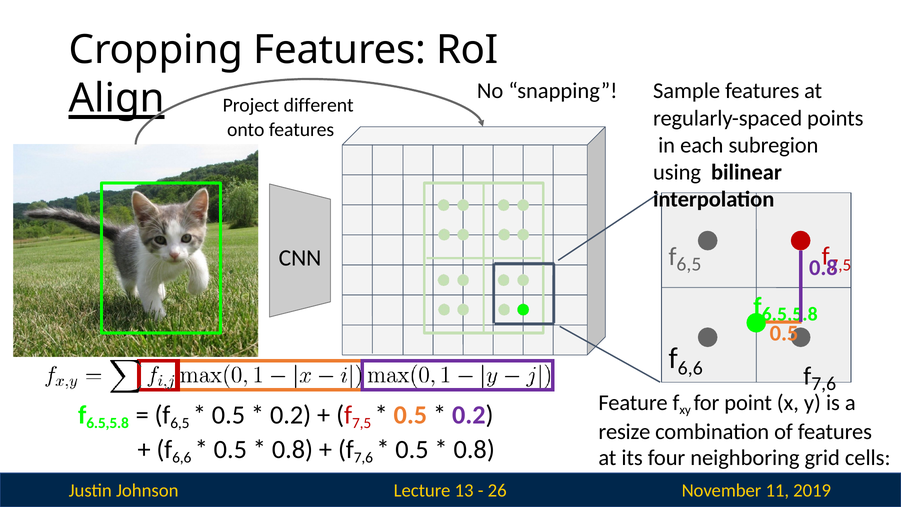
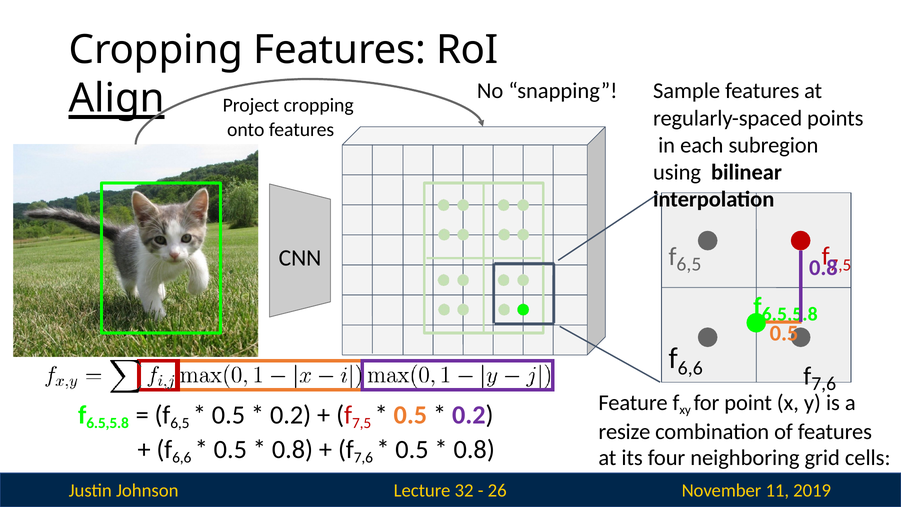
Project different: different -> cropping
13: 13 -> 32
